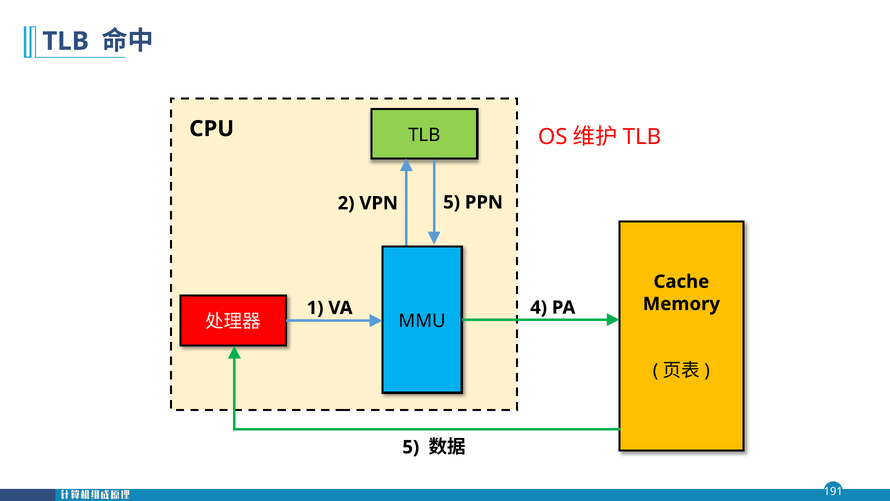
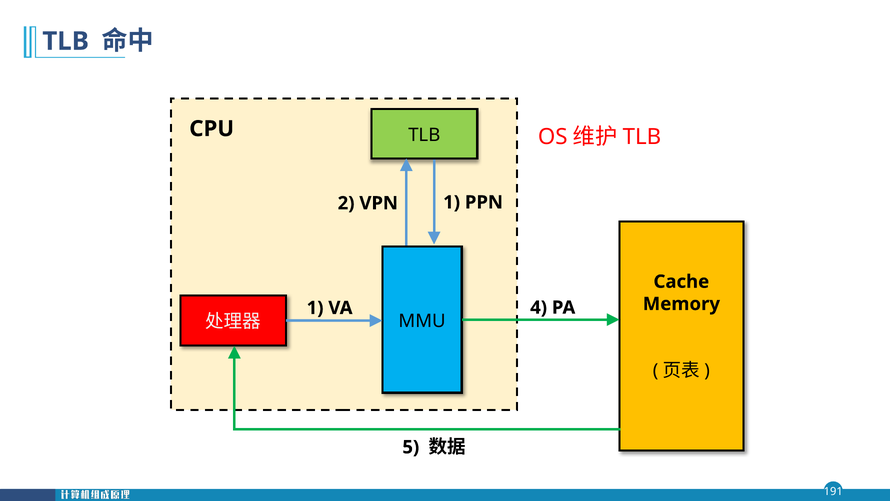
VPN 5: 5 -> 1
